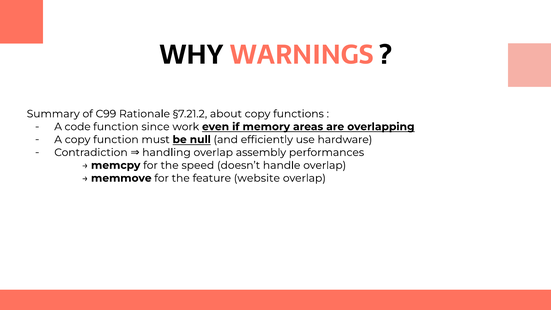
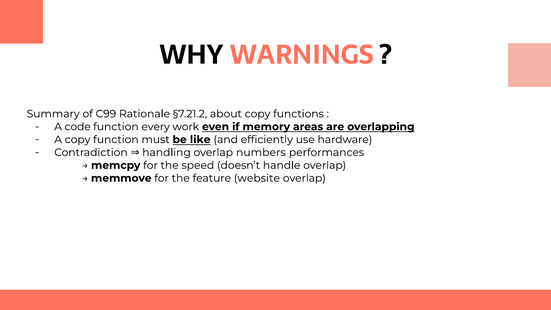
since: since -> every
null: null -> like
assembly: assembly -> numbers
